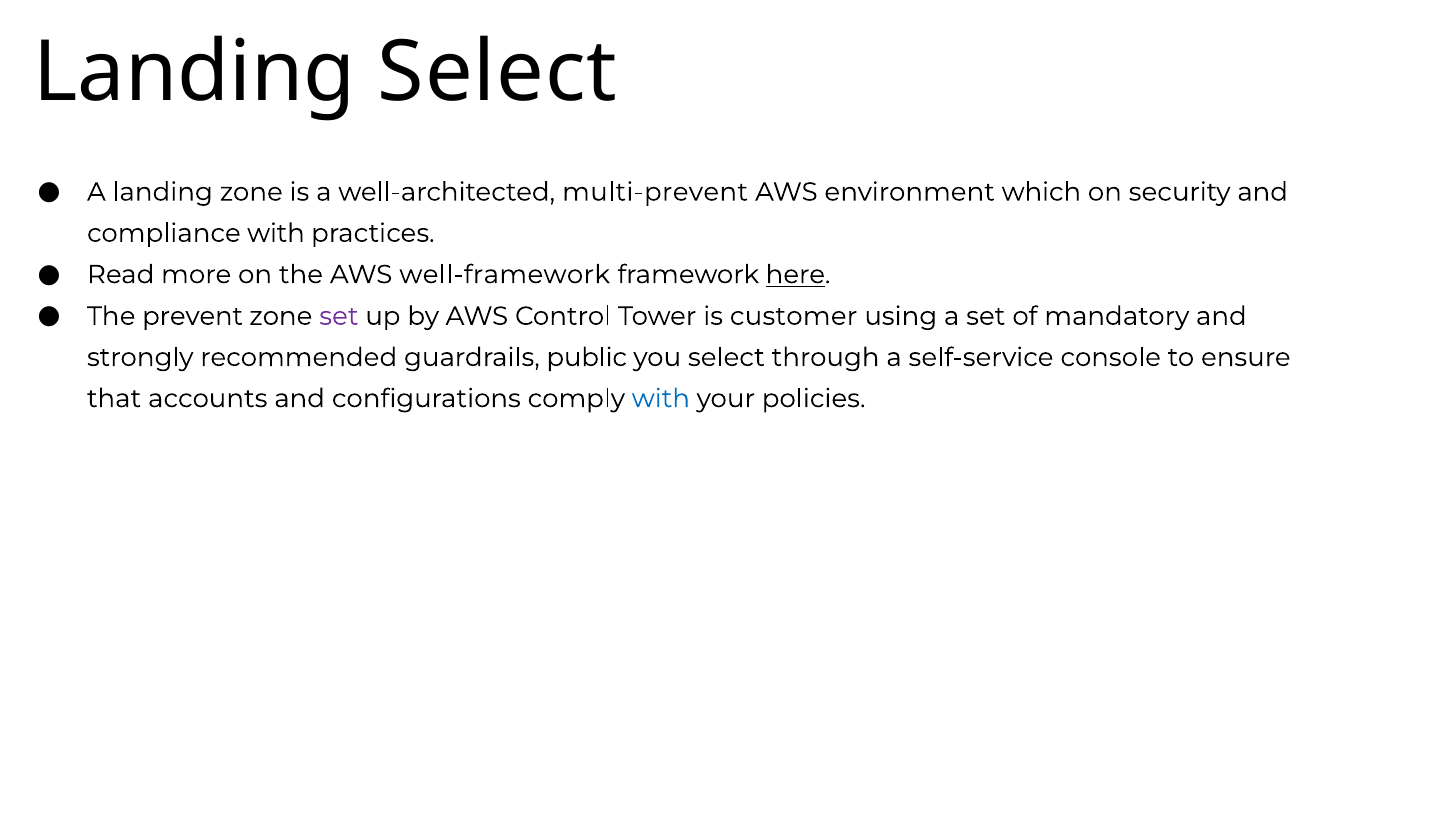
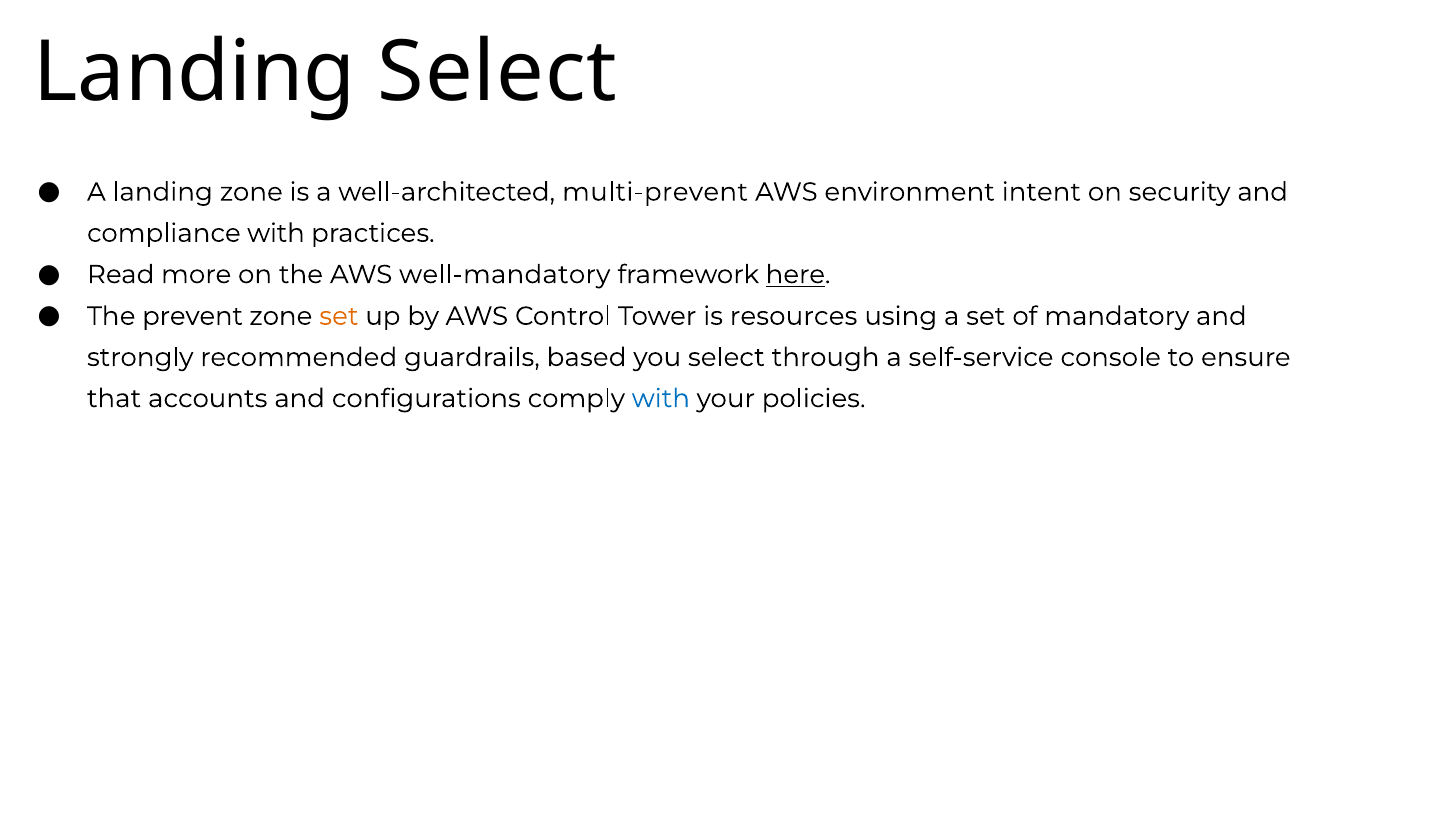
which: which -> intent
well-framework: well-framework -> well-mandatory
set at (339, 316) colour: purple -> orange
customer: customer -> resources
public: public -> based
